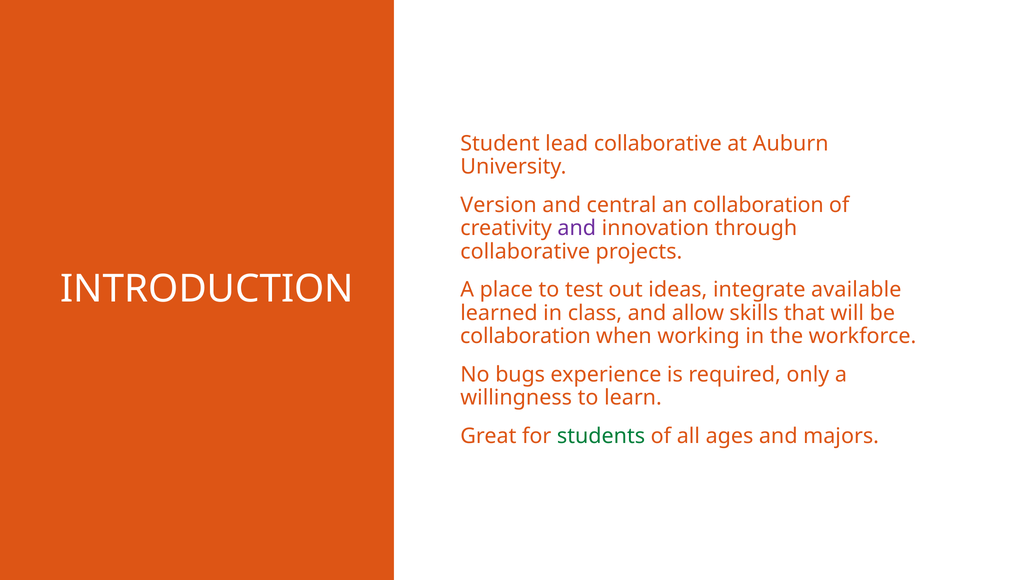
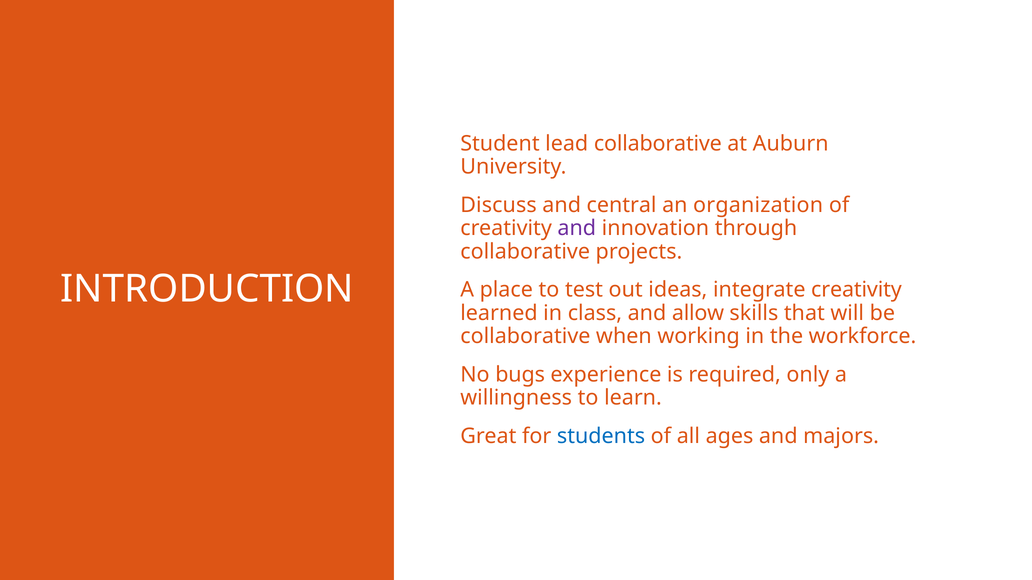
Version: Version -> Discuss
an collaboration: collaboration -> organization
integrate available: available -> creativity
collaboration at (525, 337): collaboration -> collaborative
students colour: green -> blue
